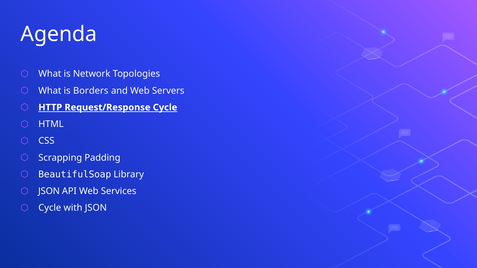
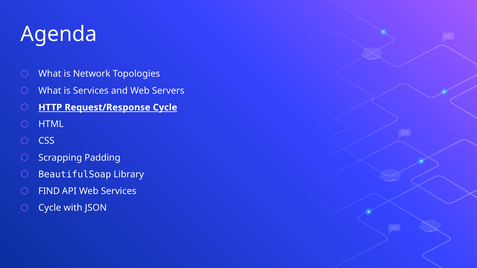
is Borders: Borders -> Services
JSON at (49, 191): JSON -> FIND
